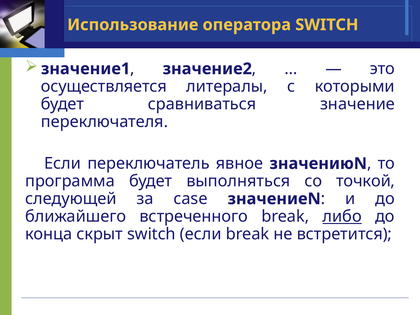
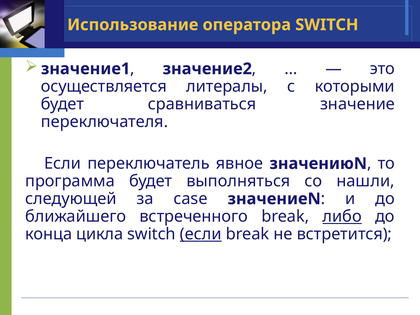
точкой: точкой -> нашли
скрыт: скрыт -> цикла
если at (201, 234) underline: none -> present
